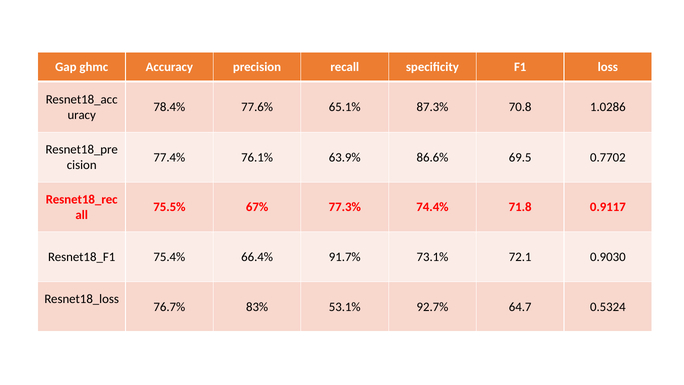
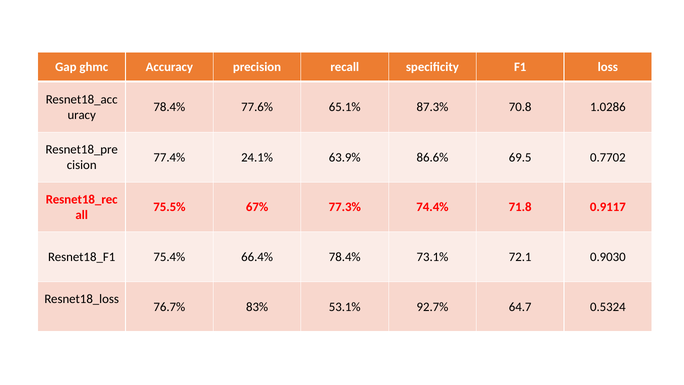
76.1%: 76.1% -> 24.1%
66.4% 91.7%: 91.7% -> 78.4%
